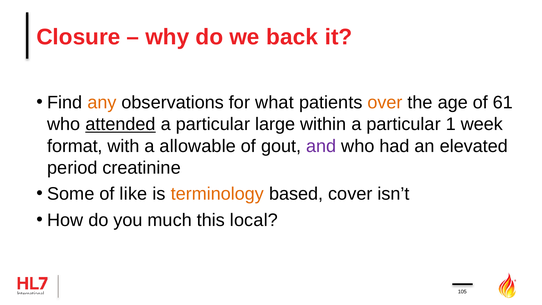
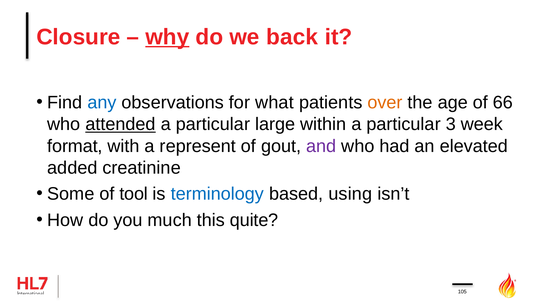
why underline: none -> present
any colour: orange -> blue
61: 61 -> 66
1: 1 -> 3
allowable: allowable -> represent
period: period -> added
like: like -> tool
terminology colour: orange -> blue
cover: cover -> using
local: local -> quite
